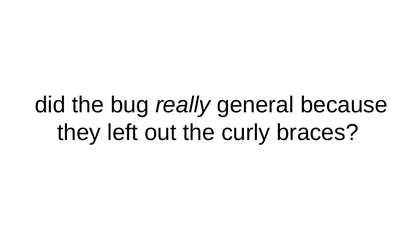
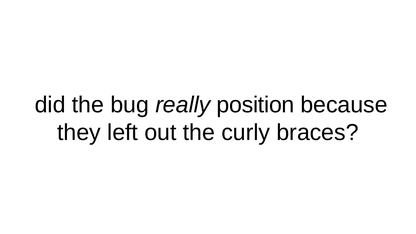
general: general -> position
